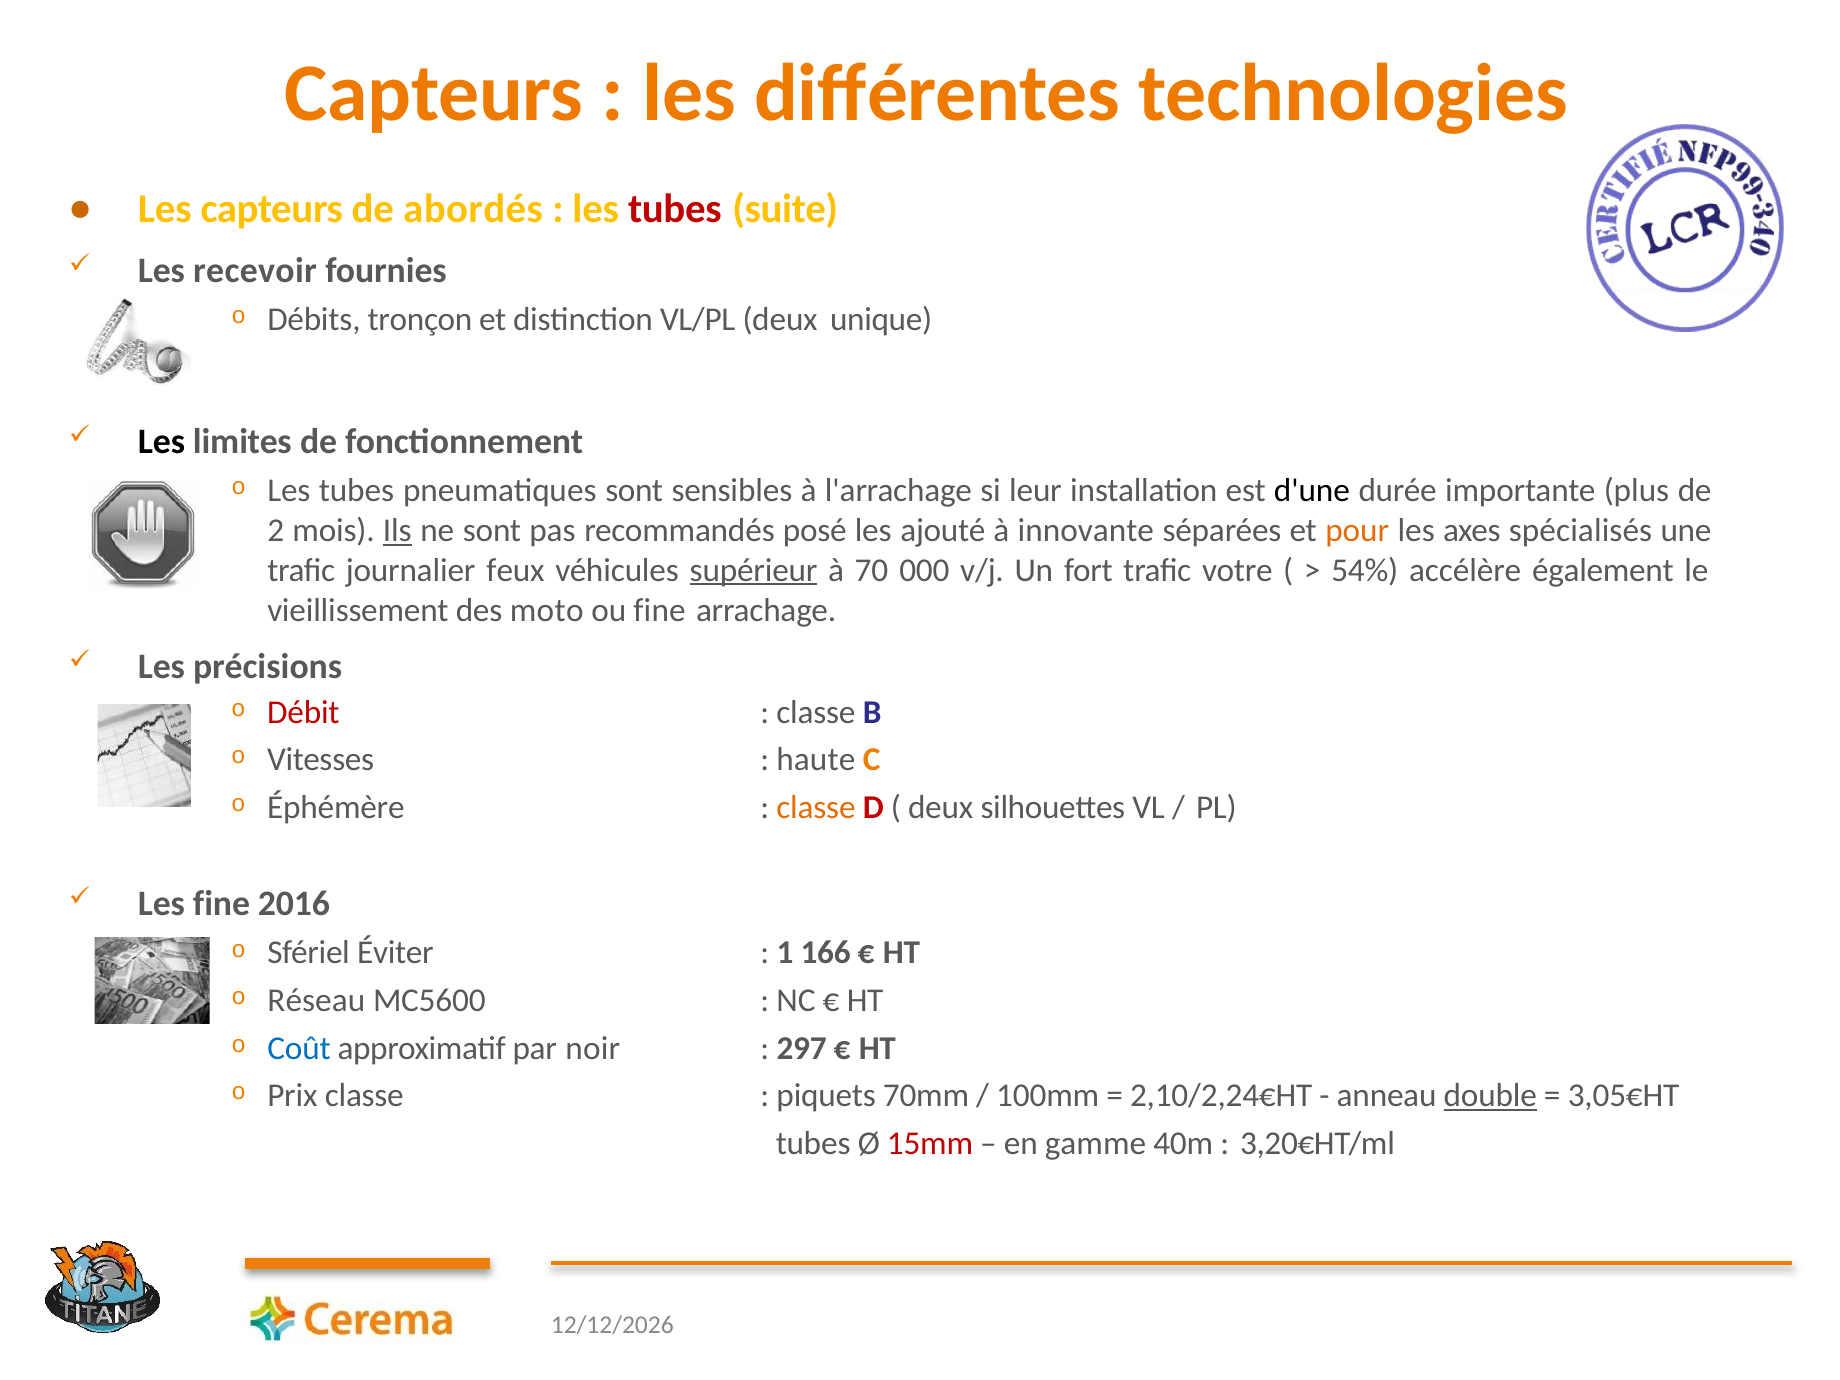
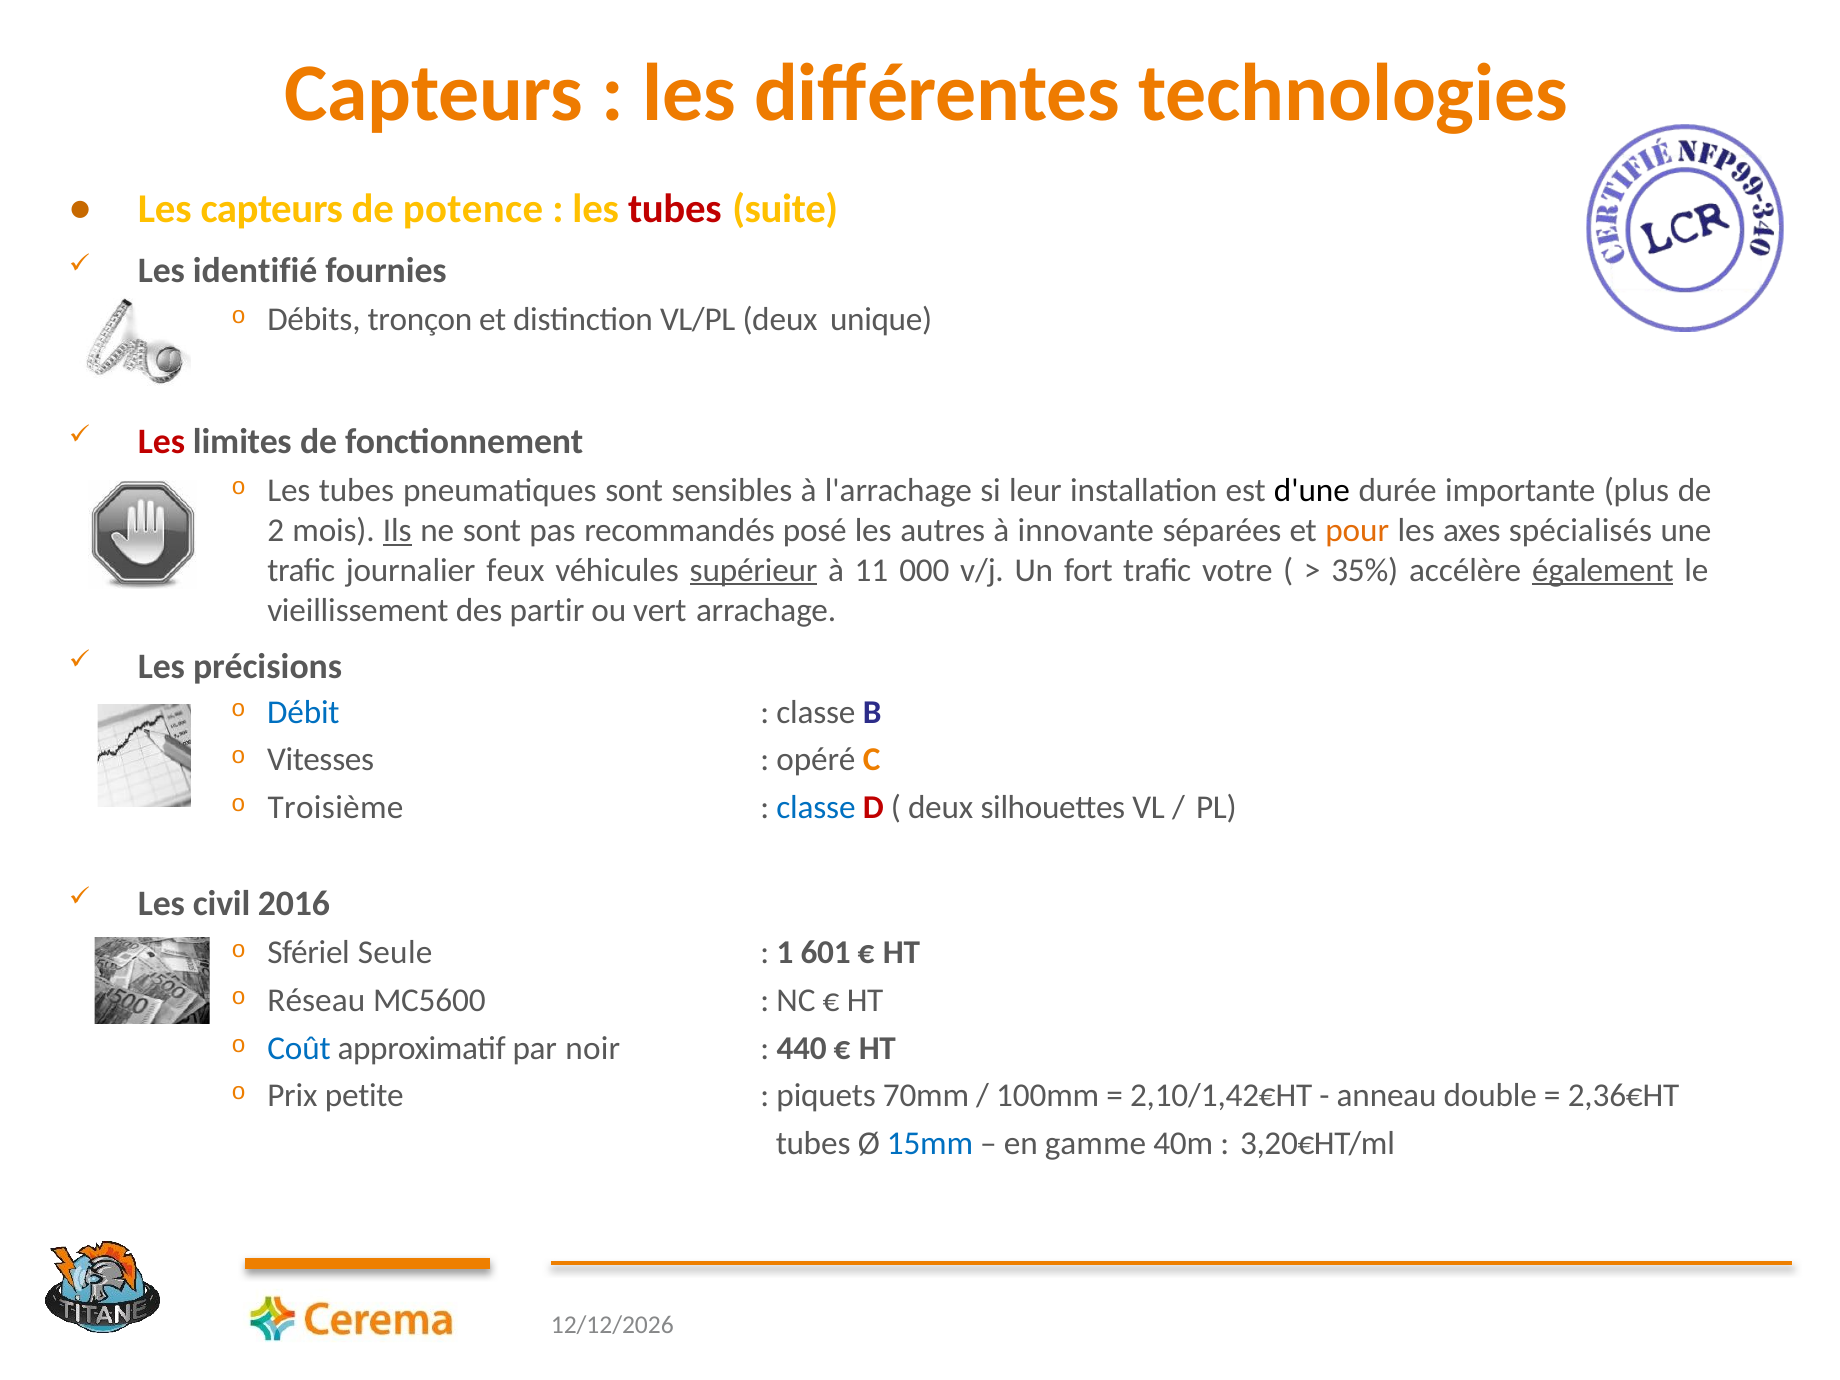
abordés: abordés -> potence
recevoir: recevoir -> identifié
Les at (162, 441) colour: black -> red
ajouté: ajouté -> autres
70: 70 -> 11
54%: 54% -> 35%
également underline: none -> present
moto: moto -> partir
ou fine: fine -> vert
Débit colour: red -> blue
haute: haute -> opéré
classe at (816, 807) colour: orange -> blue
Éphémère: Éphémère -> Troisième
Les fine: fine -> civil
166: 166 -> 601
Éviter: Éviter -> Seule
297: 297 -> 440
2,10/2,24€HT: 2,10/2,24€HT -> 2,10/1,42€HT
double underline: present -> none
3,05€HT: 3,05€HT -> 2,36€HT
Prix classe: classe -> petite
15mm colour: red -> blue
